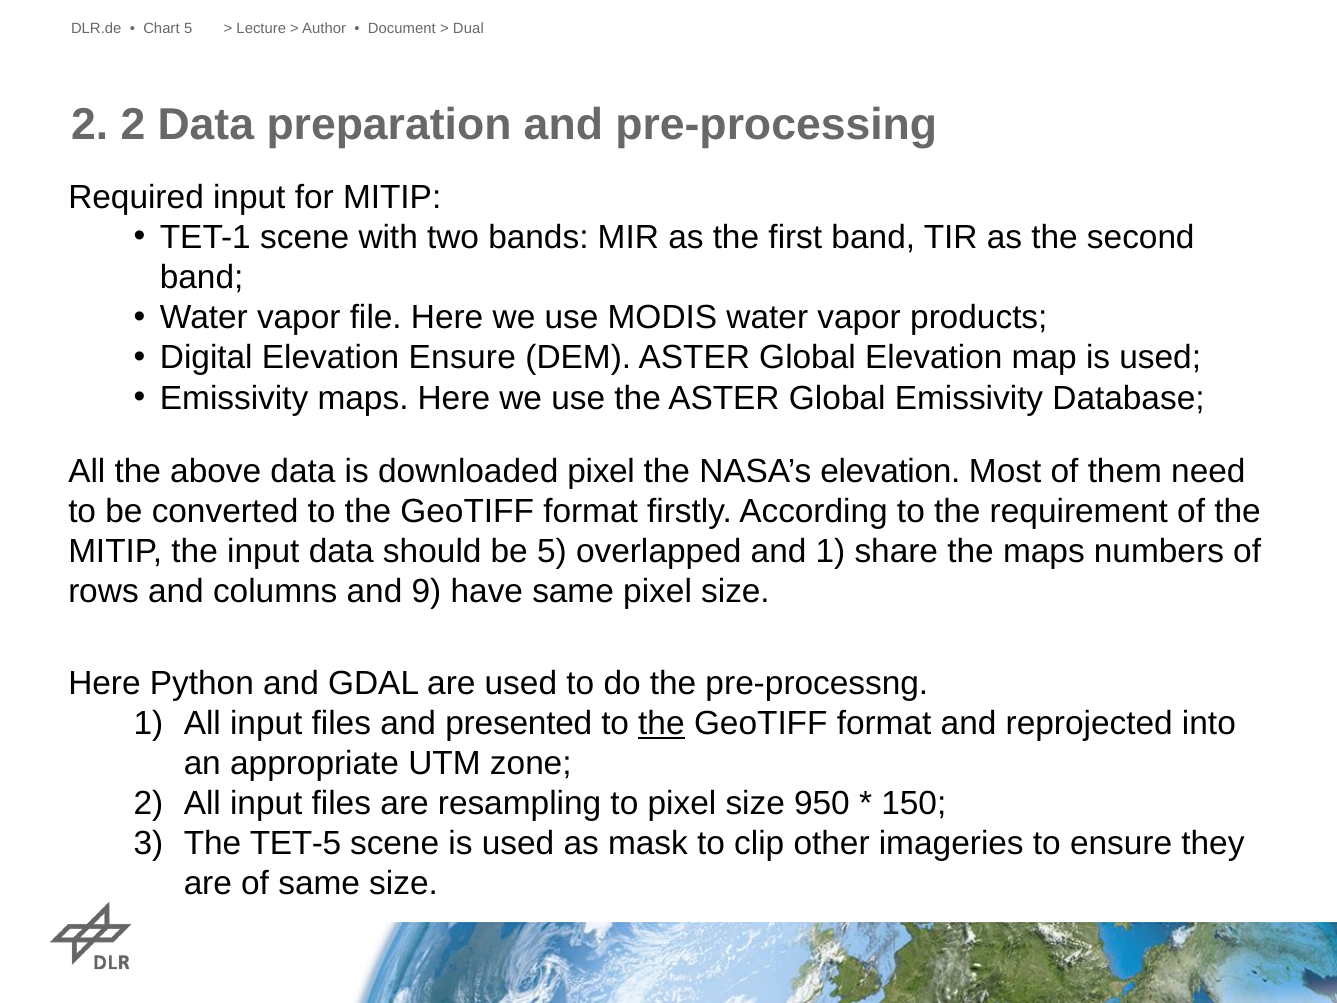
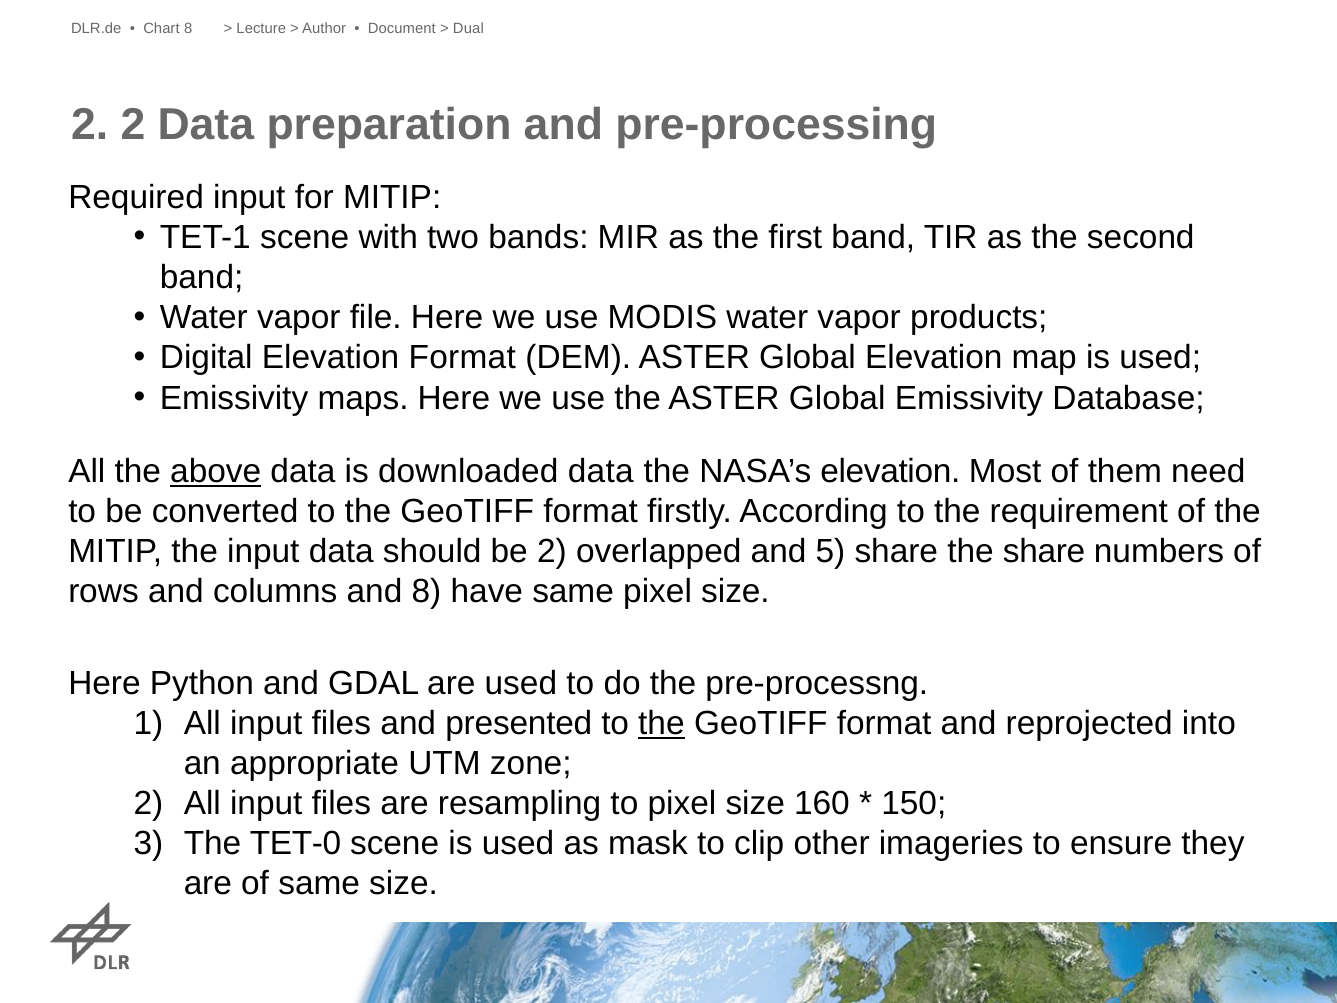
Chart 5: 5 -> 8
Elevation Ensure: Ensure -> Format
above underline: none -> present
downloaded pixel: pixel -> data
be 5: 5 -> 2
and 1: 1 -> 5
the maps: maps -> share
and 9: 9 -> 8
950: 950 -> 160
TET-5: TET-5 -> TET-0
